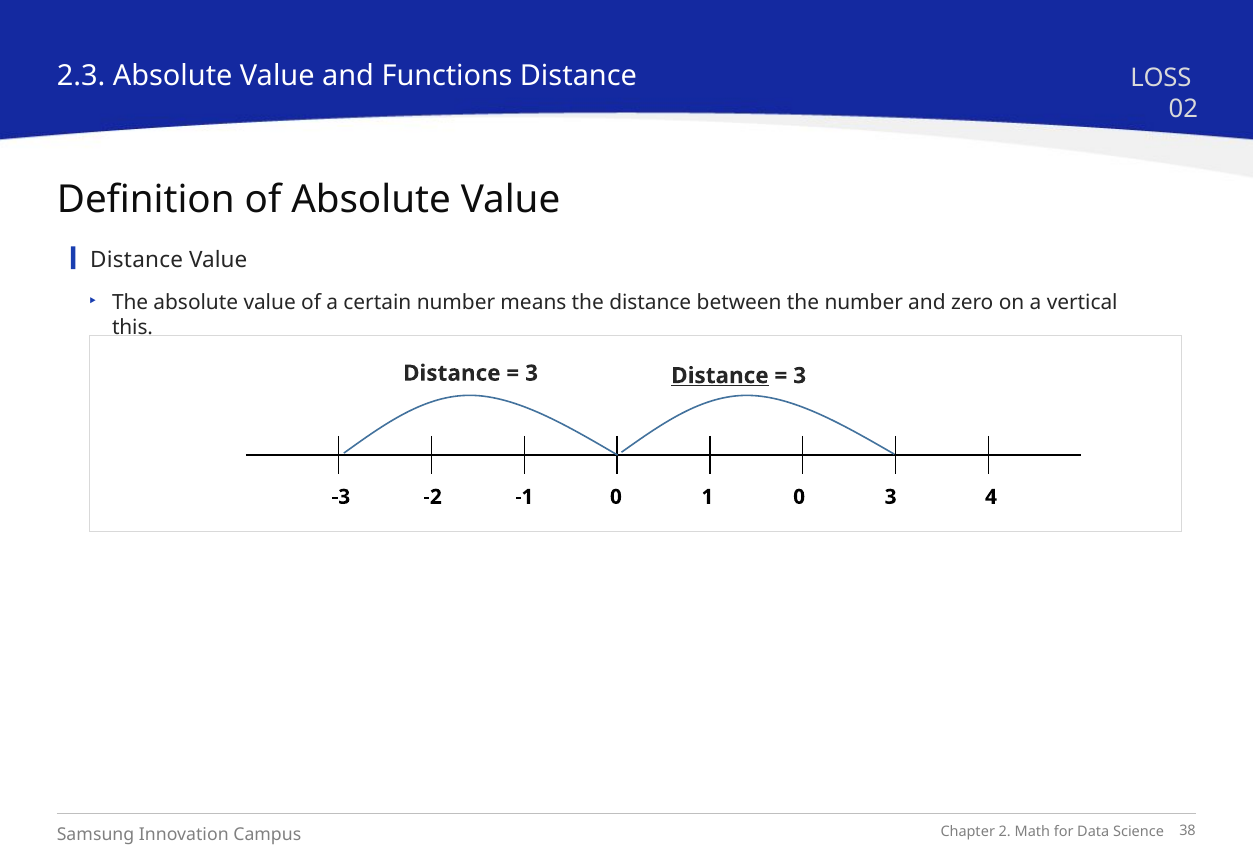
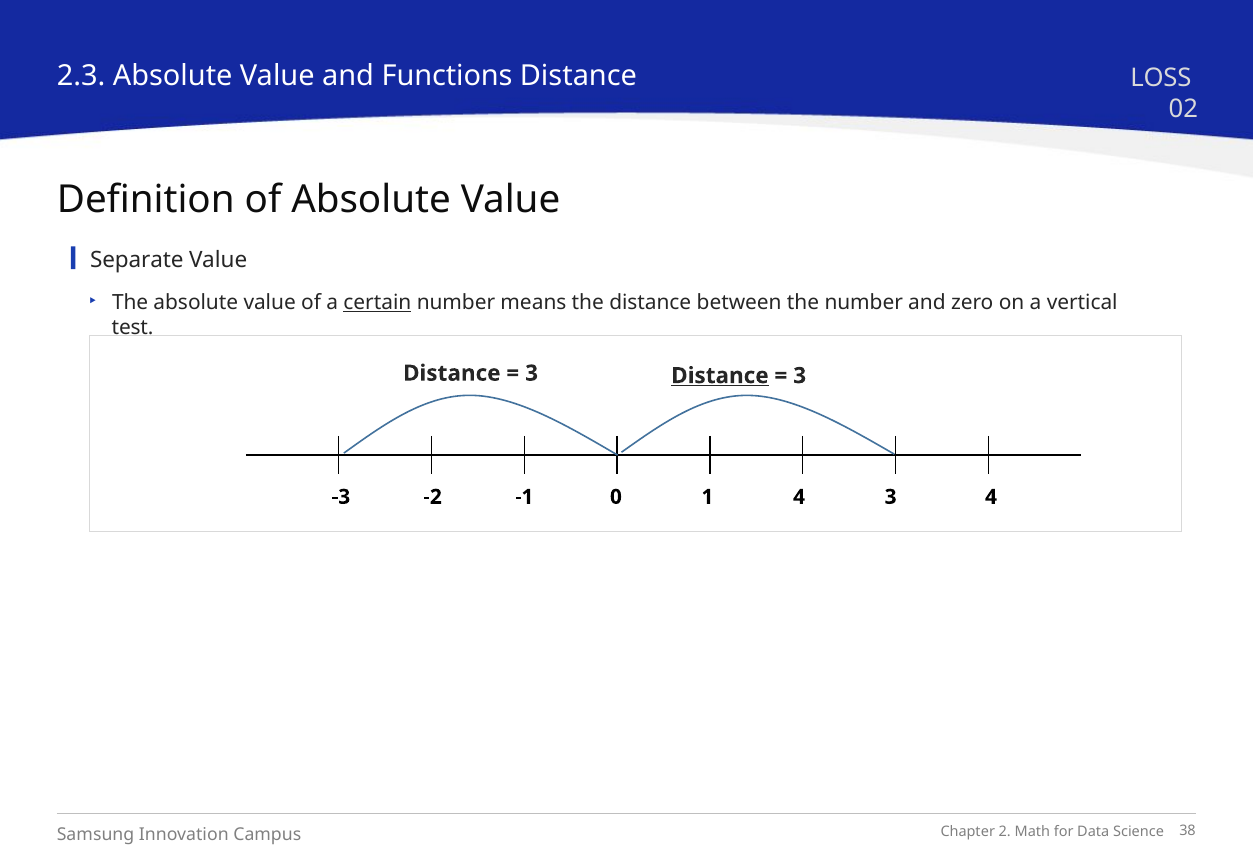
Distance at (137, 260): Distance -> Separate
certain underline: none -> present
this: this -> test
1 0: 0 -> 4
